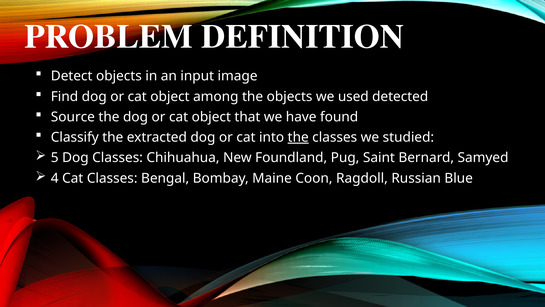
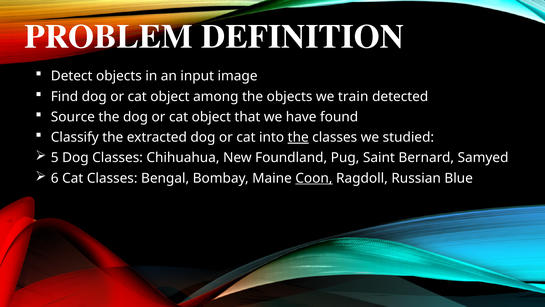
used: used -> train
4: 4 -> 6
Coon underline: none -> present
